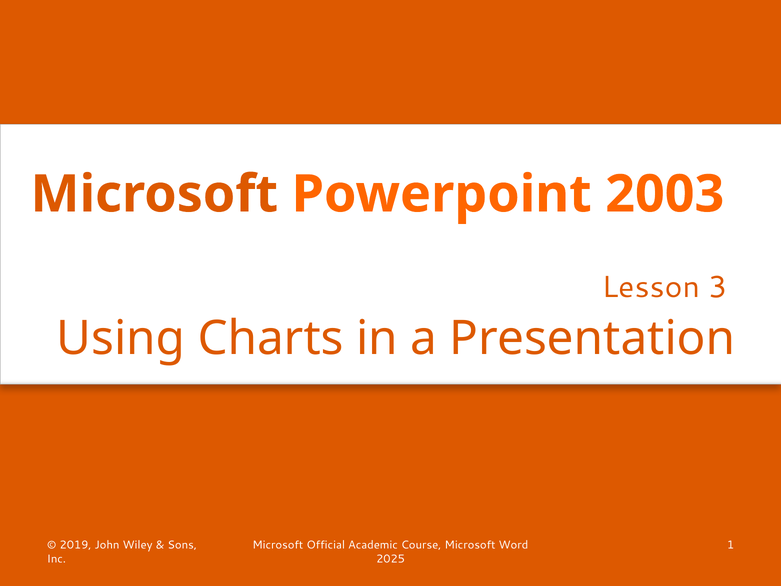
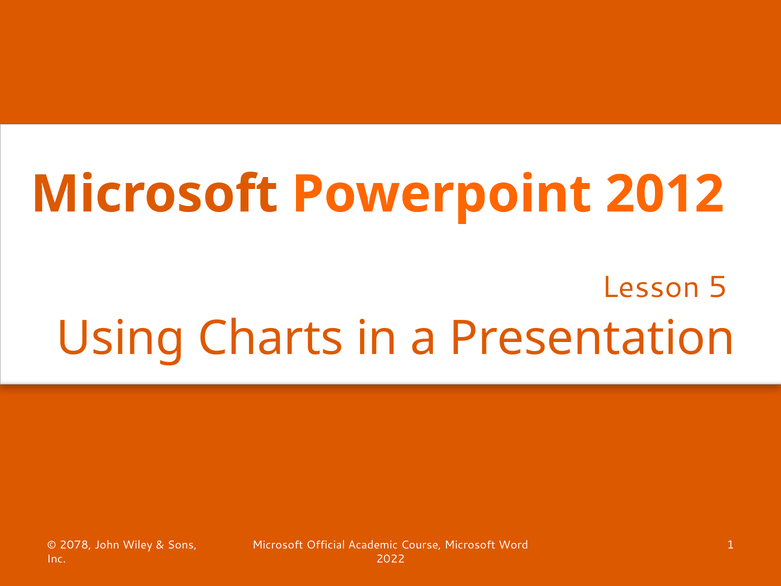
2003: 2003 -> 2012
3: 3 -> 5
2019: 2019 -> 2078
2025: 2025 -> 2022
